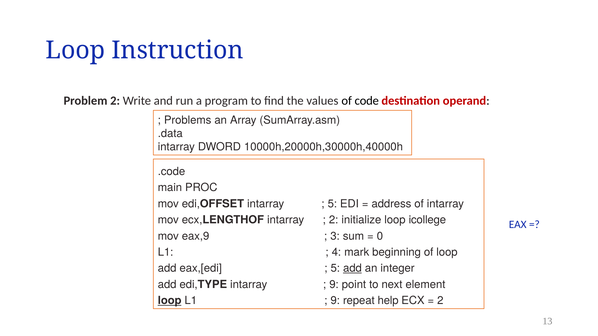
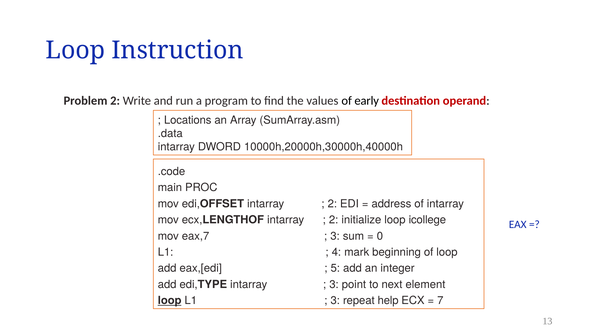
code: code -> early
Problems: Problems -> Locations
5 at (332, 204): 5 -> 2
eax,9: eax,9 -> eax,7
add at (352, 269) underline: present -> none
9 at (334, 285): 9 -> 3
9 at (335, 301): 9 -> 3
2 at (440, 301): 2 -> 7
